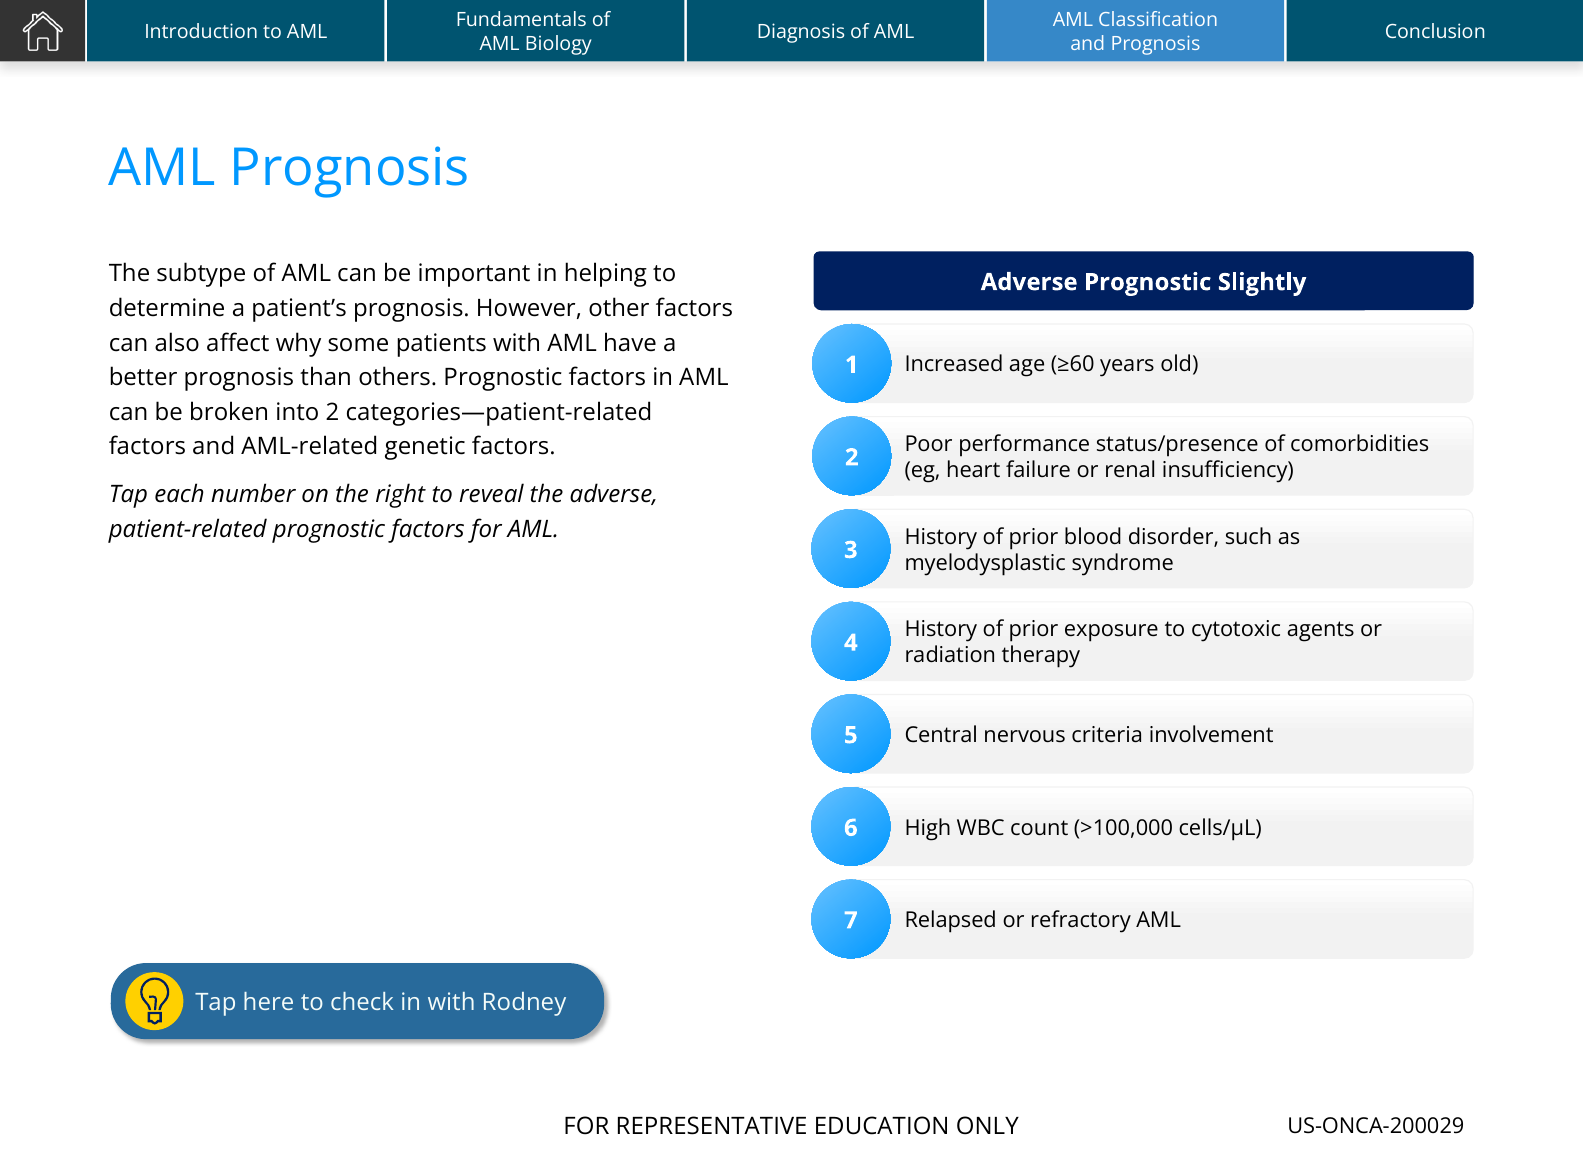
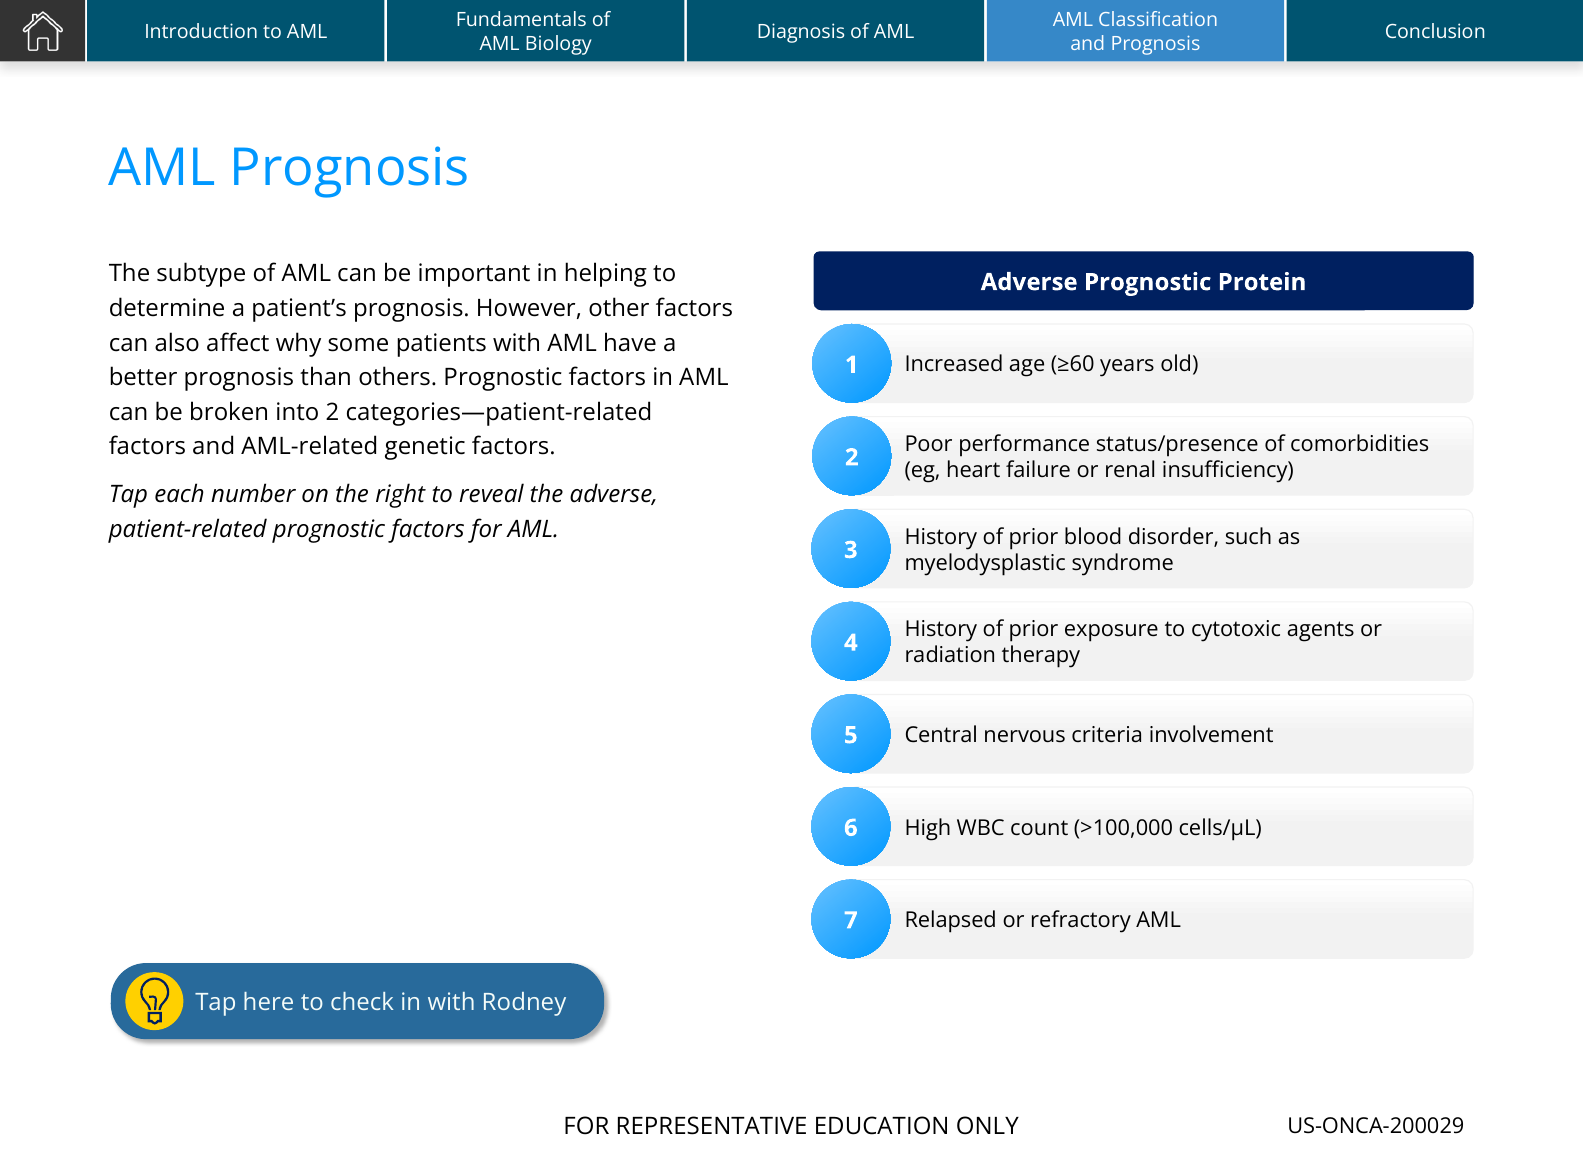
Slightly: Slightly -> Protein
